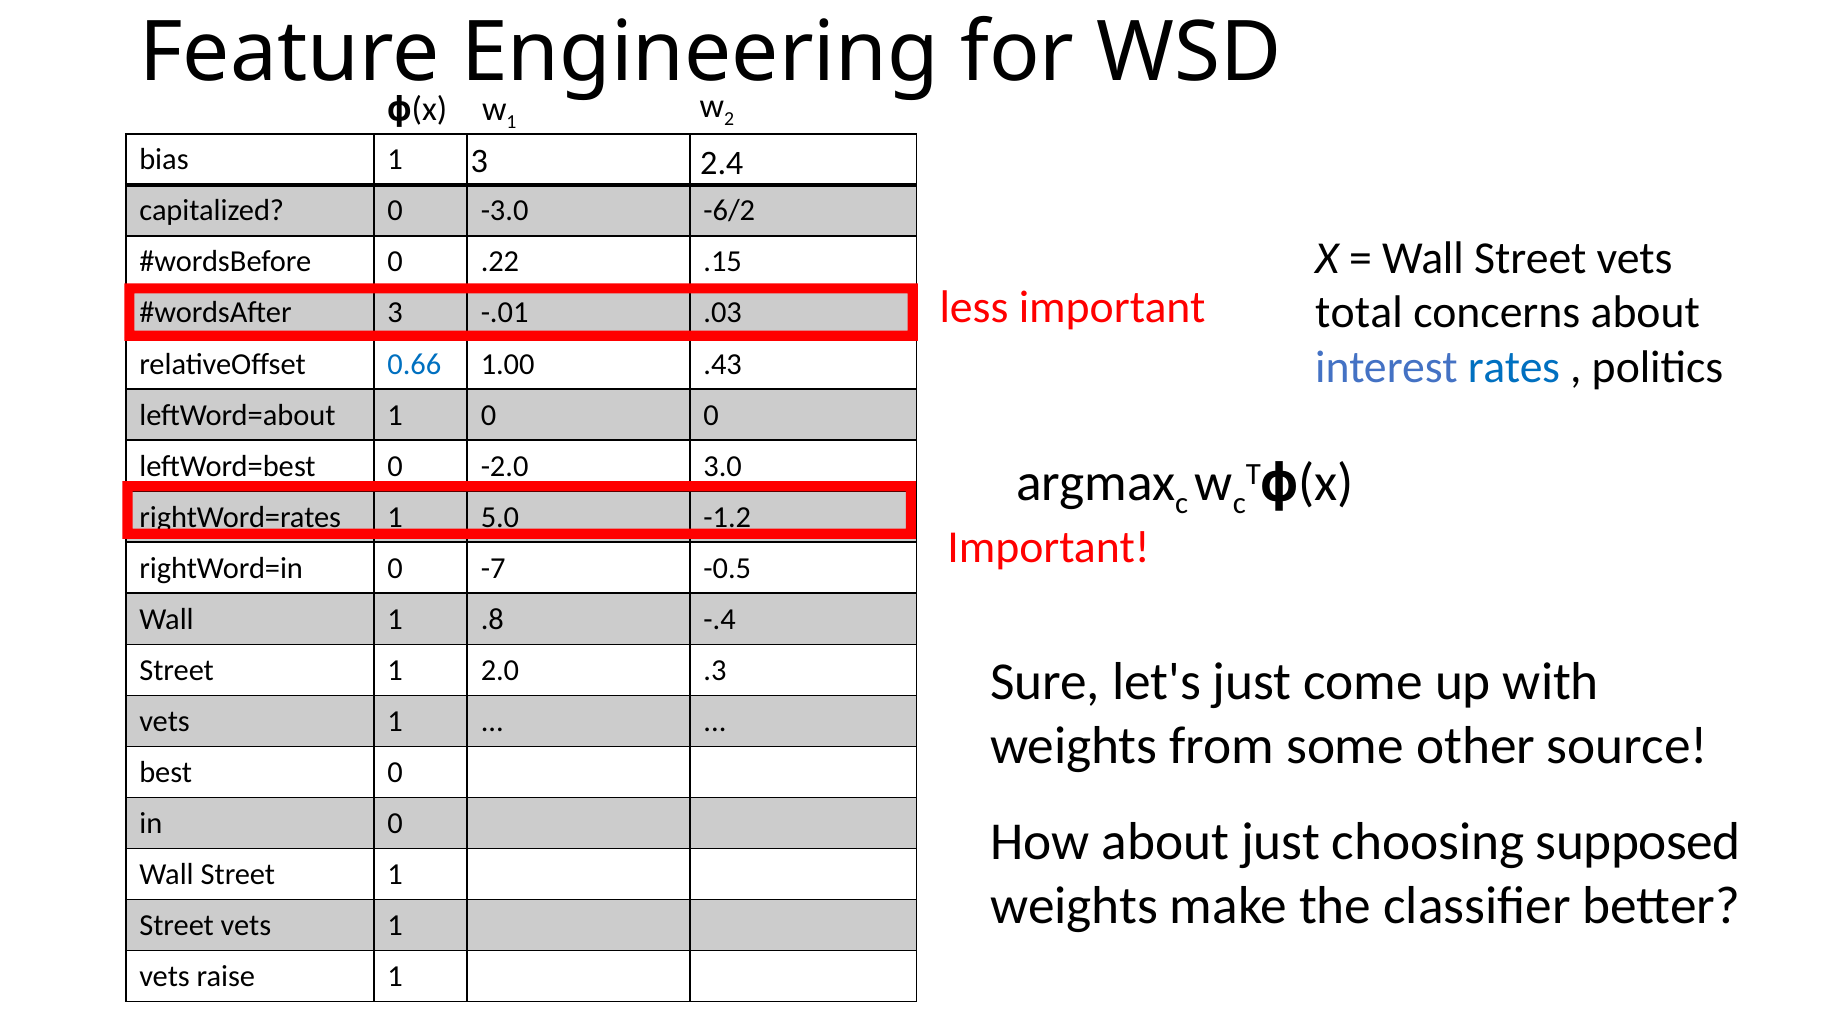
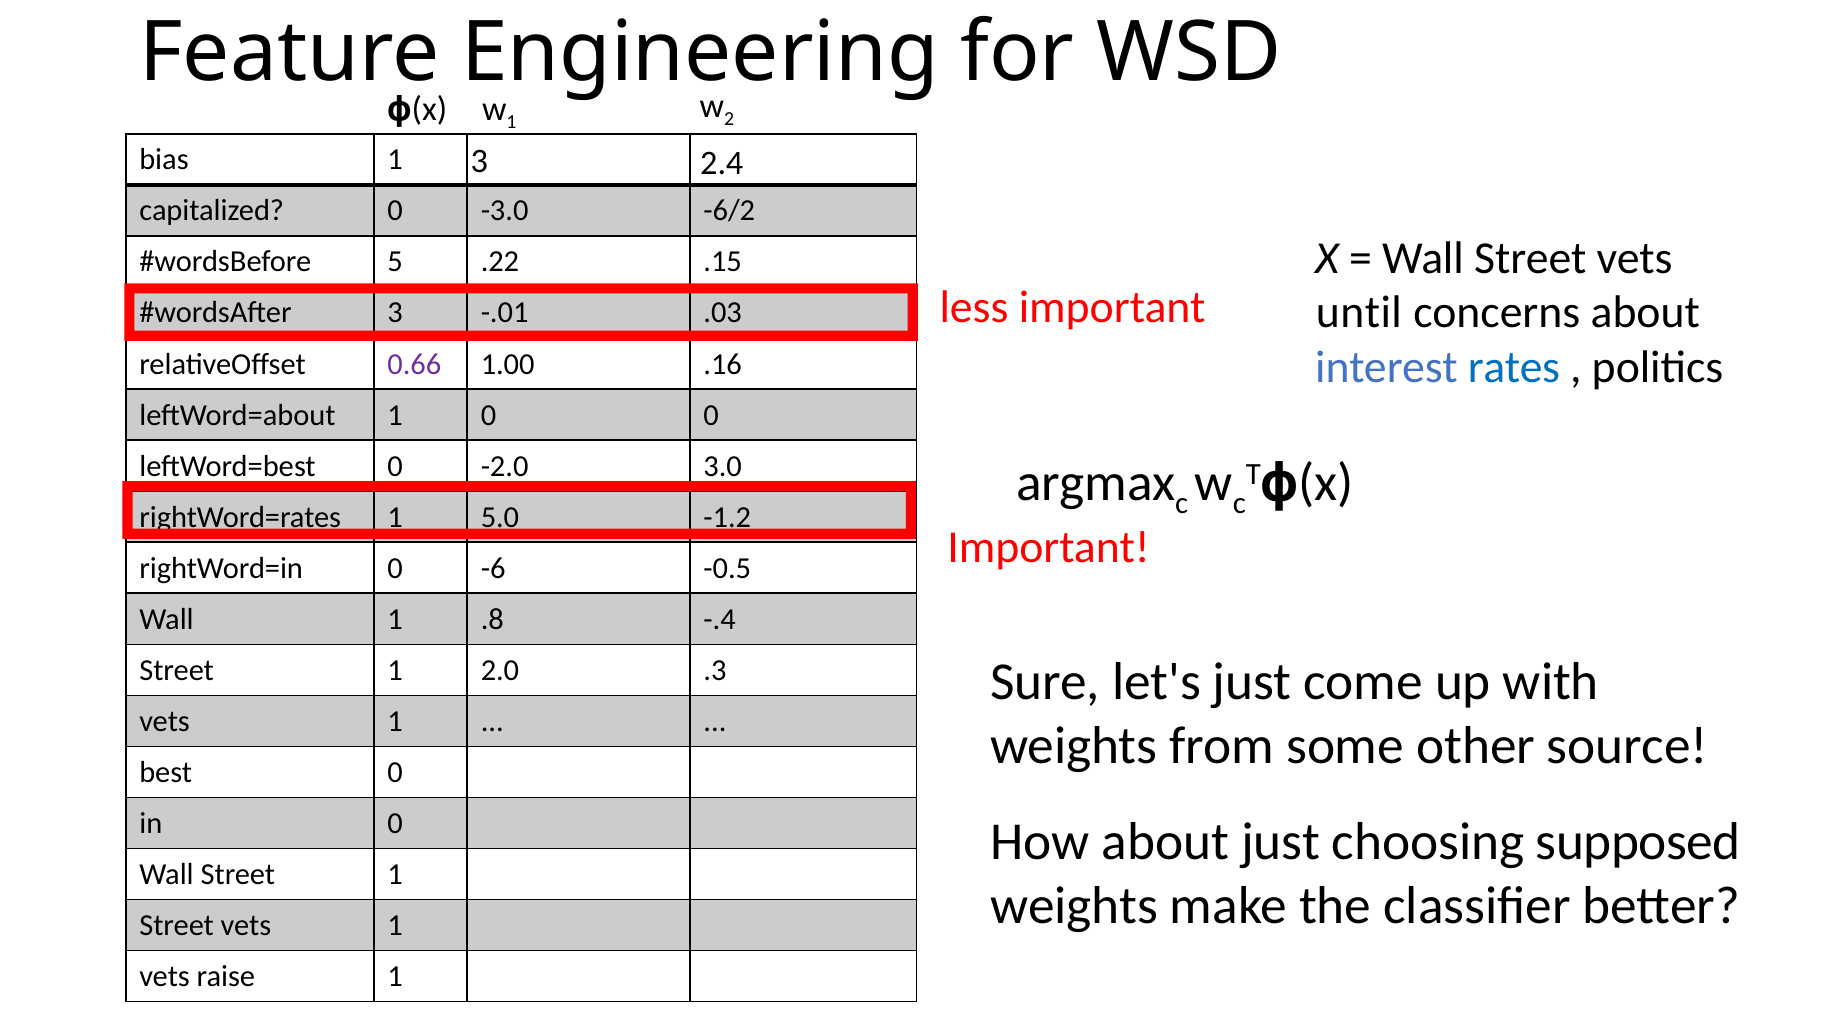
0 at (395, 262): 0 -> 5
total: total -> until
0.66 colour: blue -> purple
.43: .43 -> .16
-7: -7 -> -6
